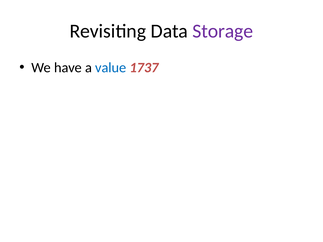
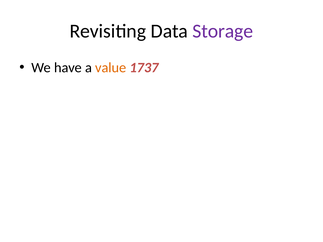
value colour: blue -> orange
